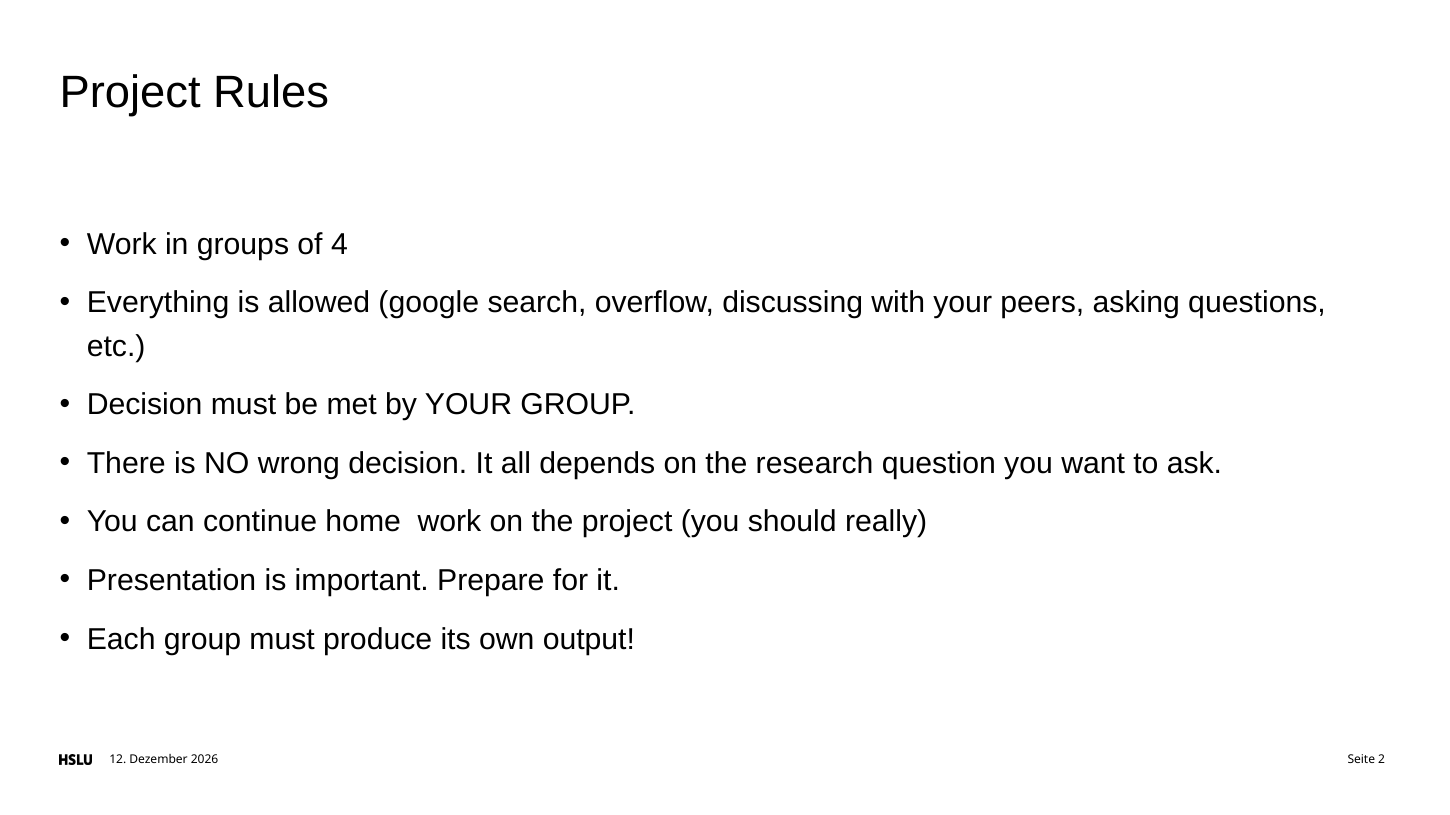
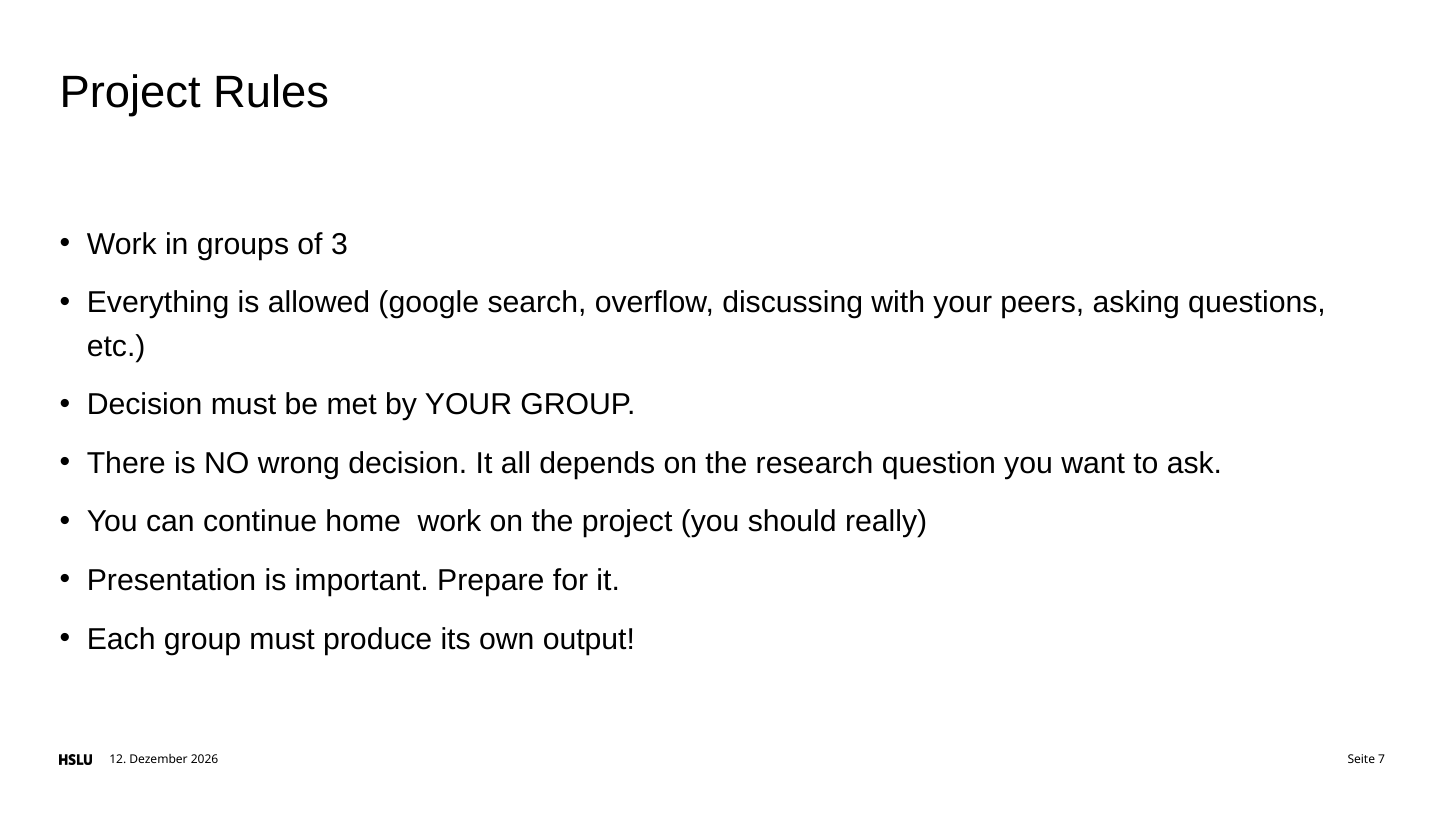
4: 4 -> 3
2: 2 -> 7
